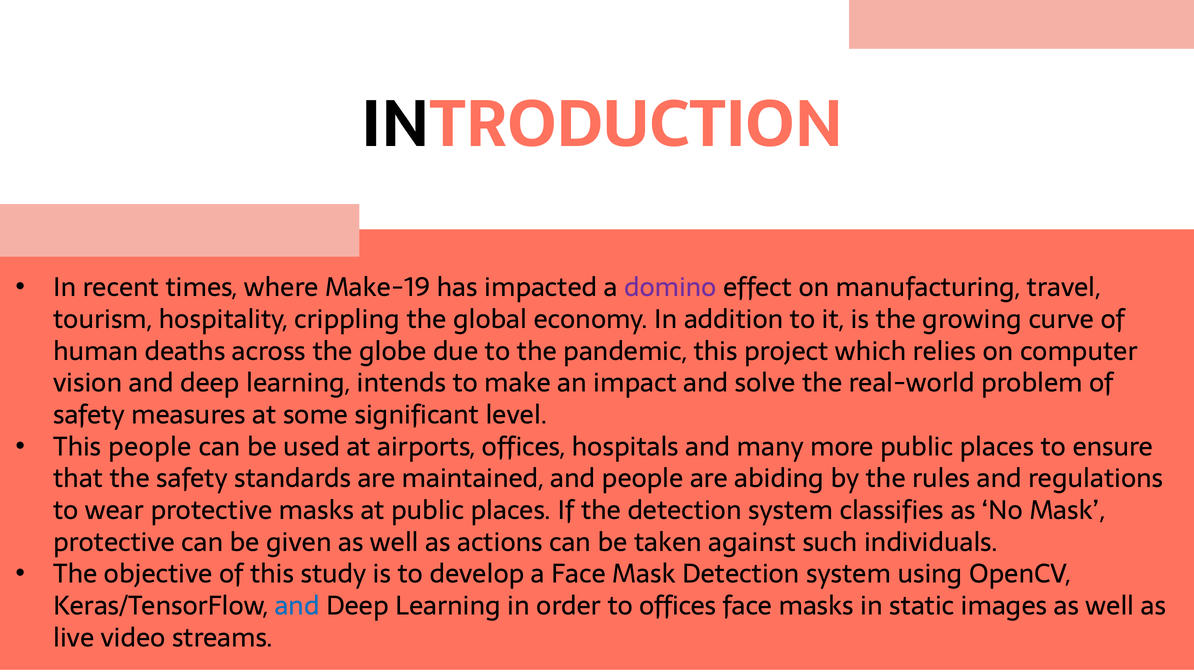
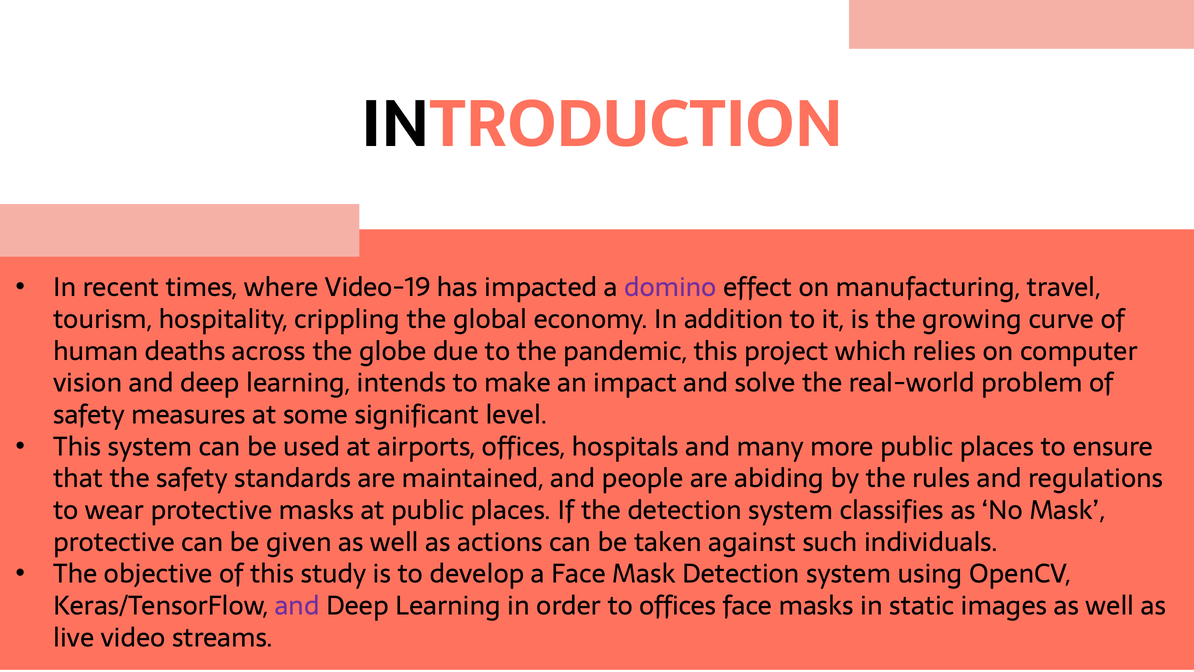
Make-19: Make-19 -> Video-19
This people: people -> system
and at (297, 606) colour: blue -> purple
